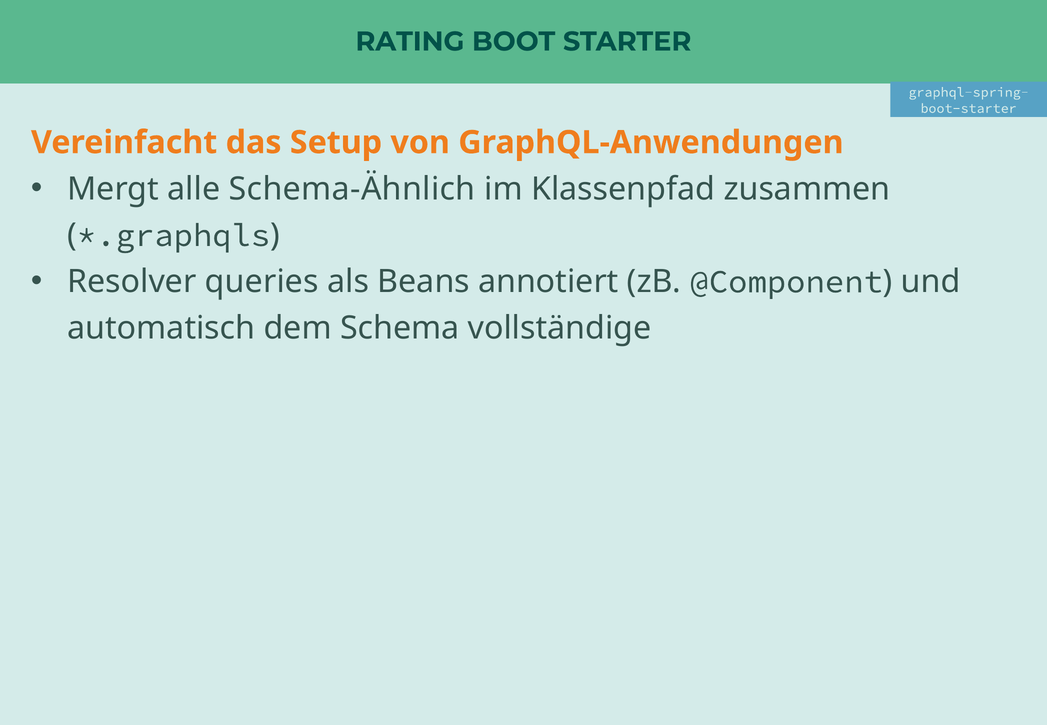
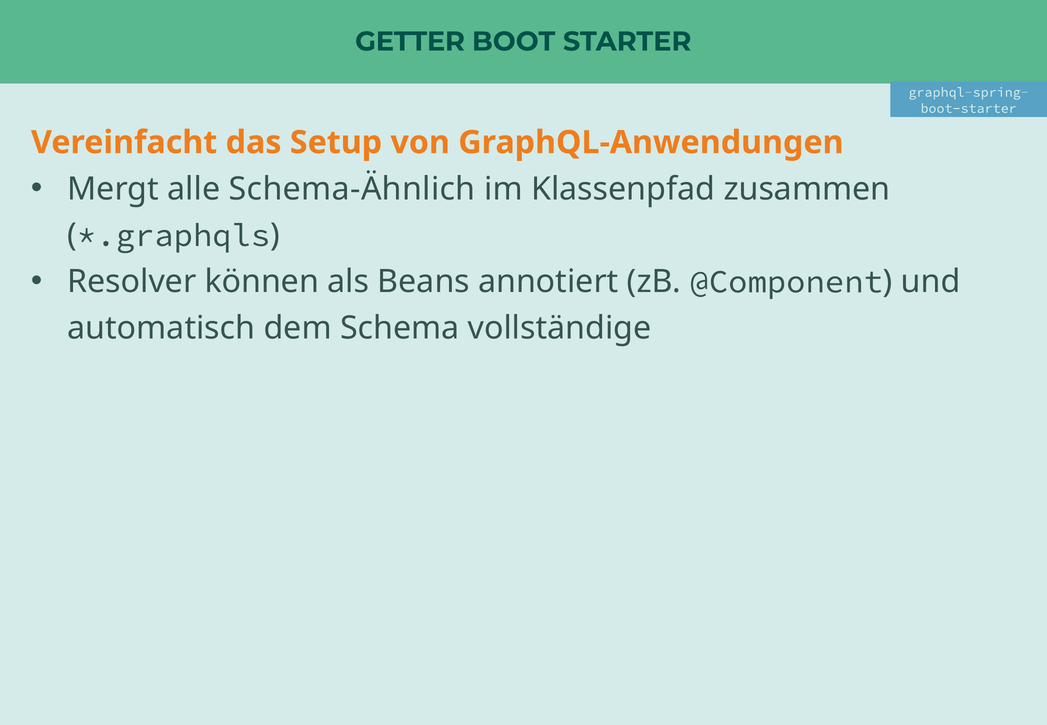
RATING: RATING -> GETTER
queries: queries -> können
